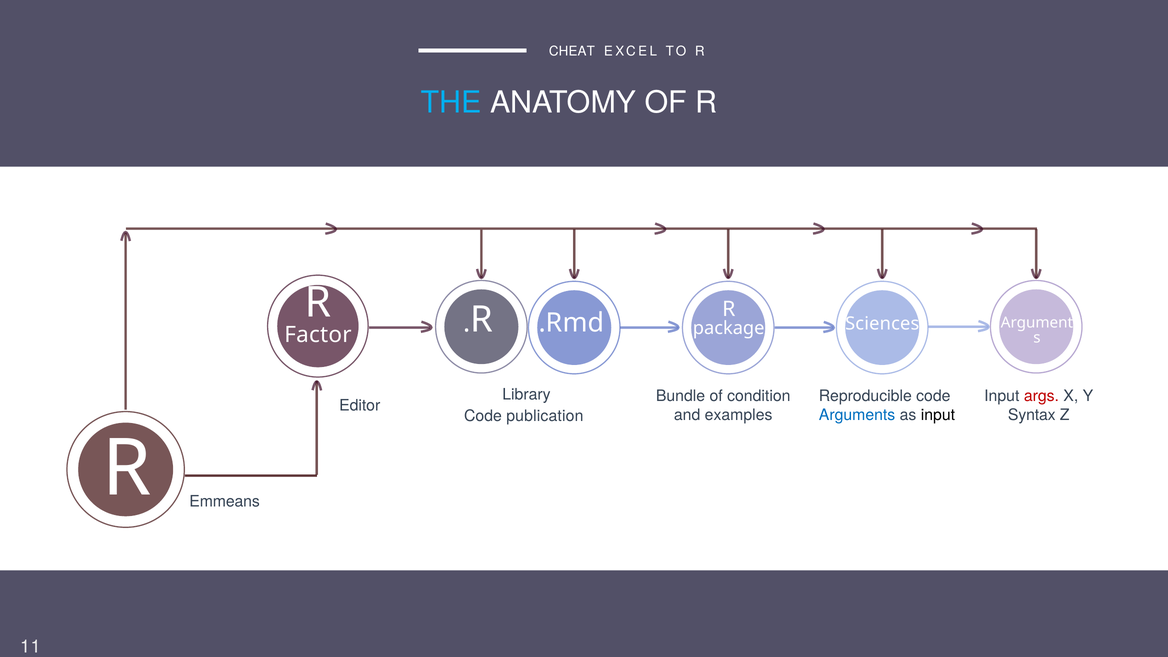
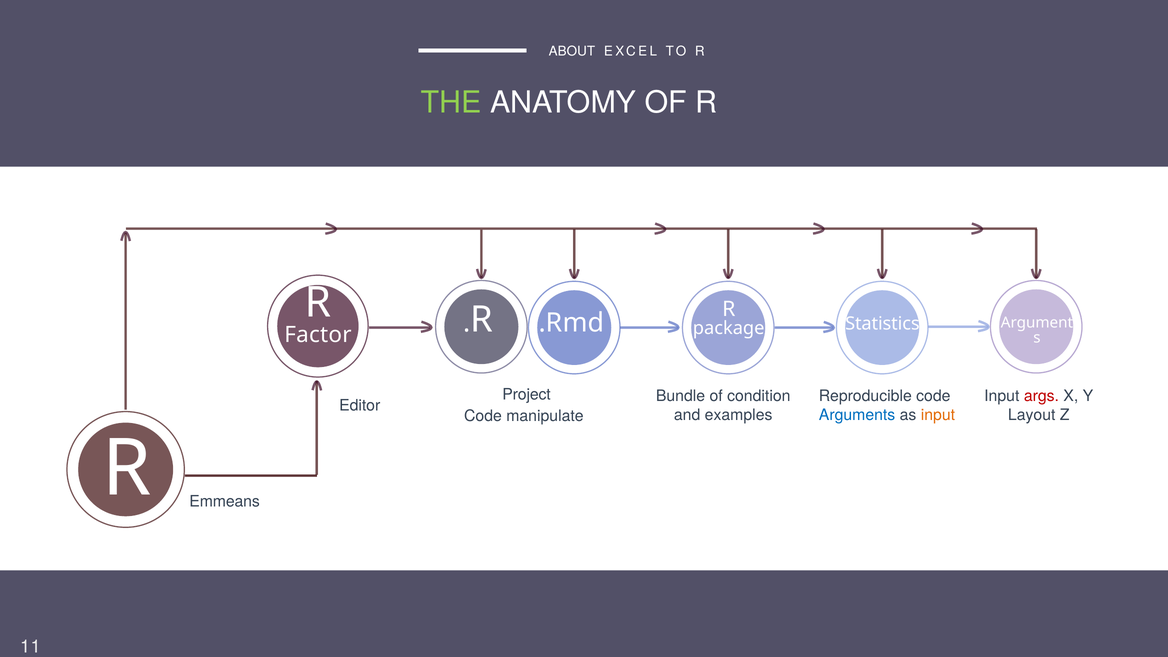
CHEAT: CHEAT -> ABOUT
THE colour: light blue -> light green
Sciences: Sciences -> Statistics
Library: Library -> Project
input at (938, 415) colour: black -> orange
Syntax: Syntax -> Layout
publication: publication -> manipulate
